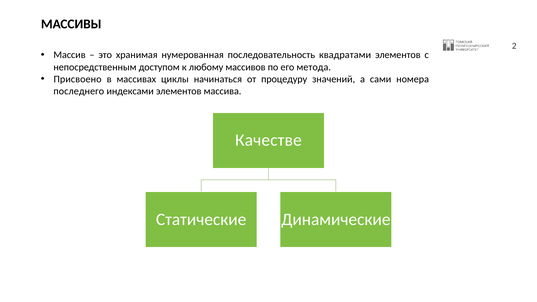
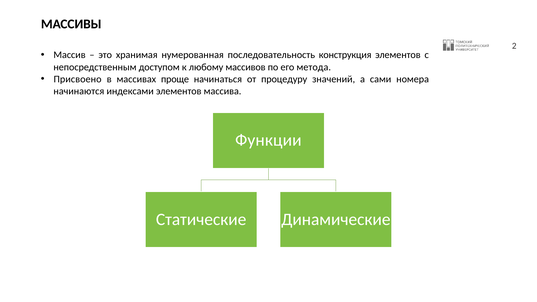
квадратами: квадратами -> конструкция
циклы: циклы -> проще
последнего: последнего -> начинаются
Качестве: Качестве -> Функции
